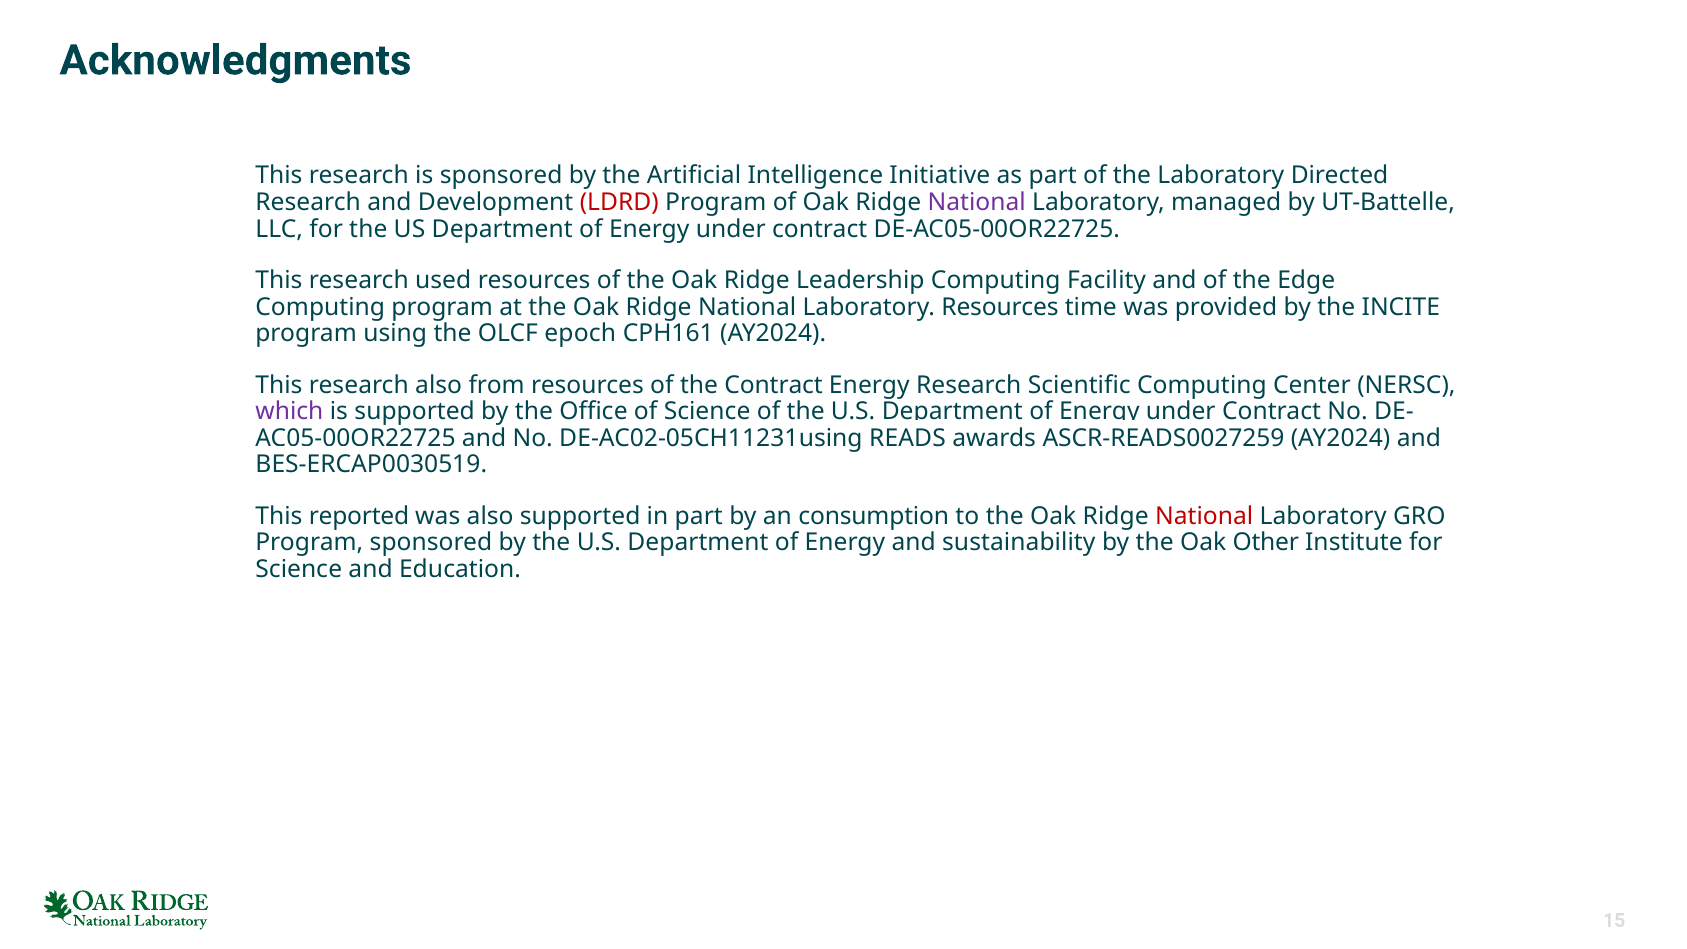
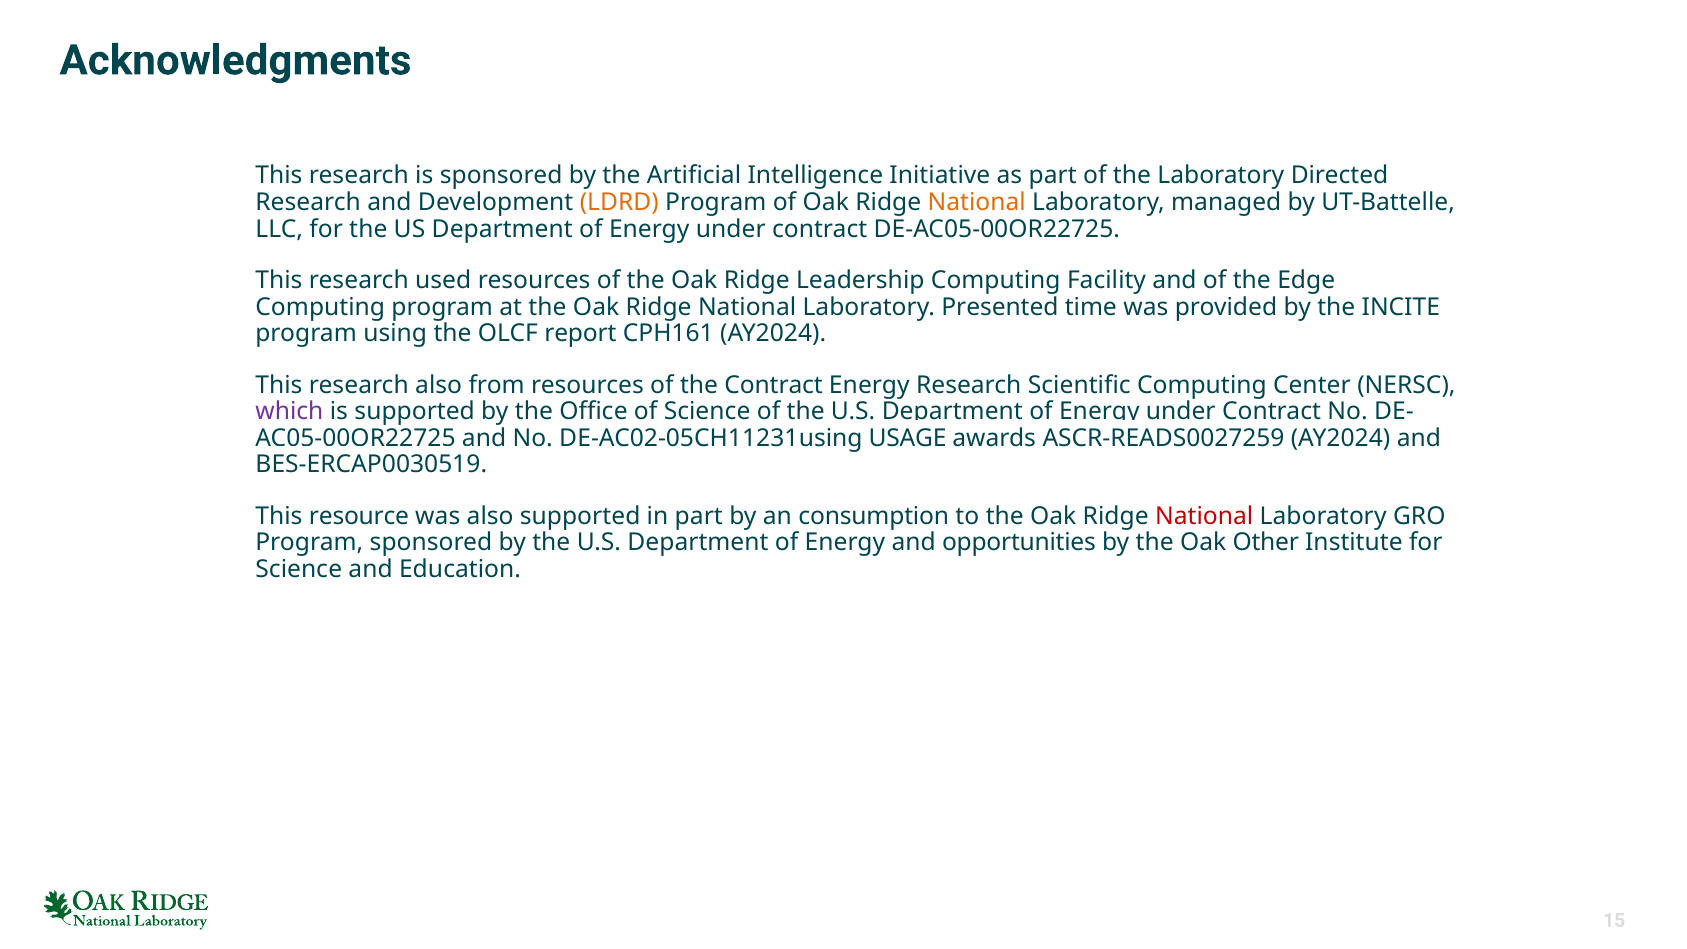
LDRD colour: red -> orange
National at (977, 202) colour: purple -> orange
Laboratory Resources: Resources -> Presented
epoch: epoch -> report
READS: READS -> USAGE
reported: reported -> resource
sustainability: sustainability -> opportunities
